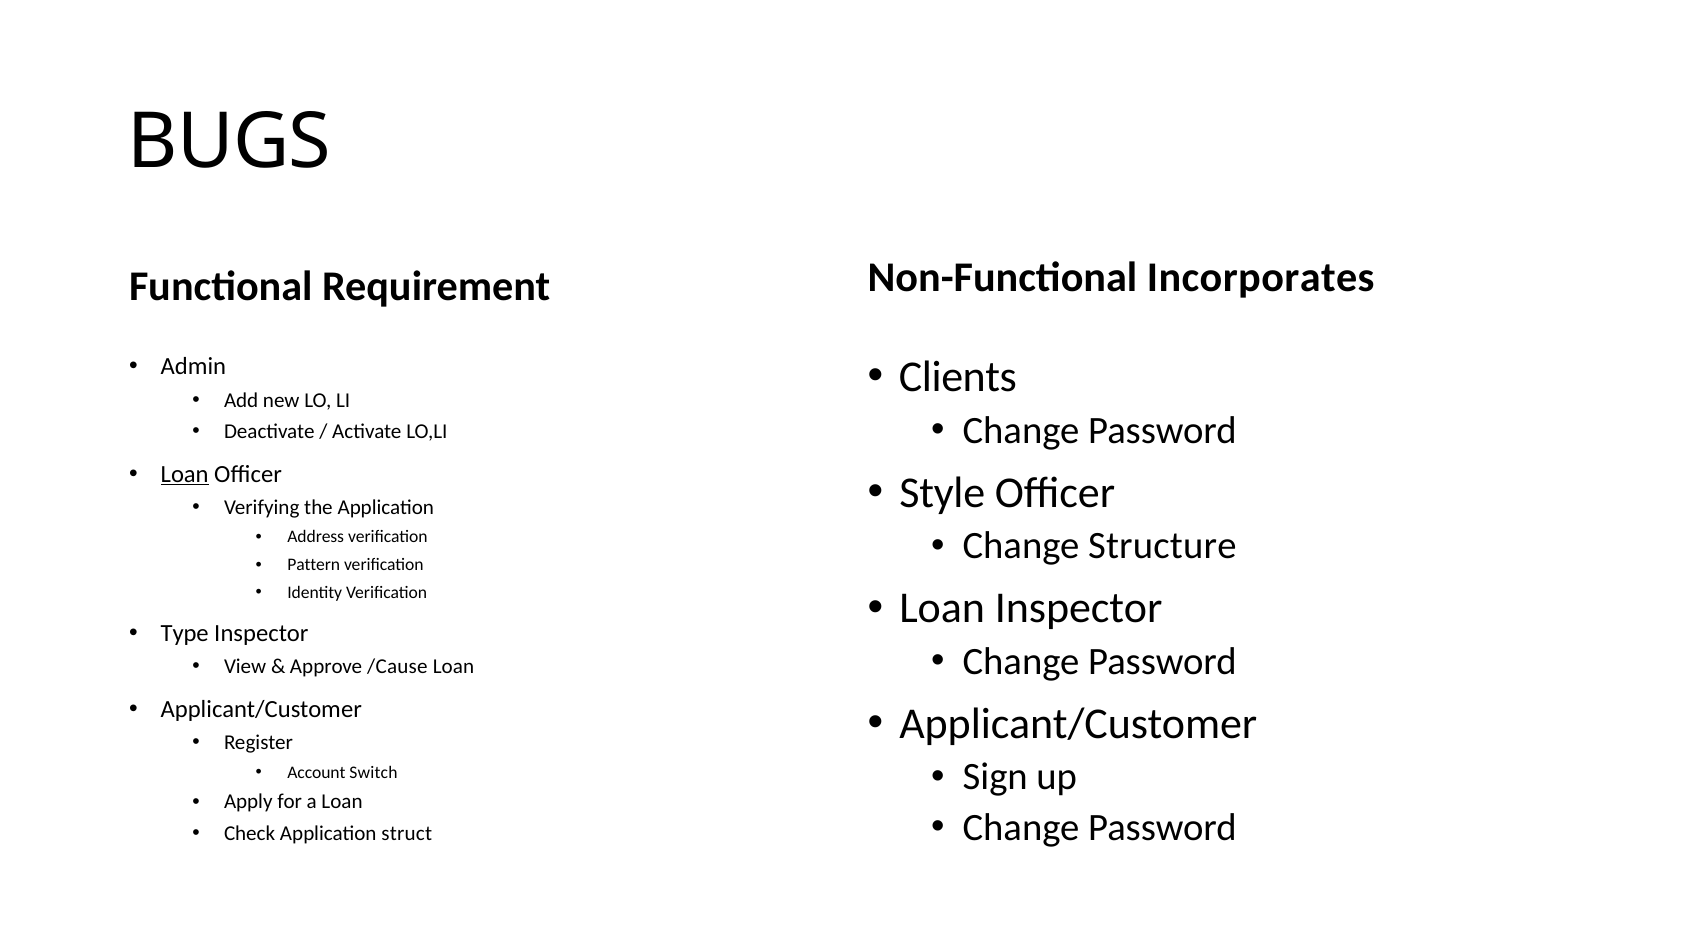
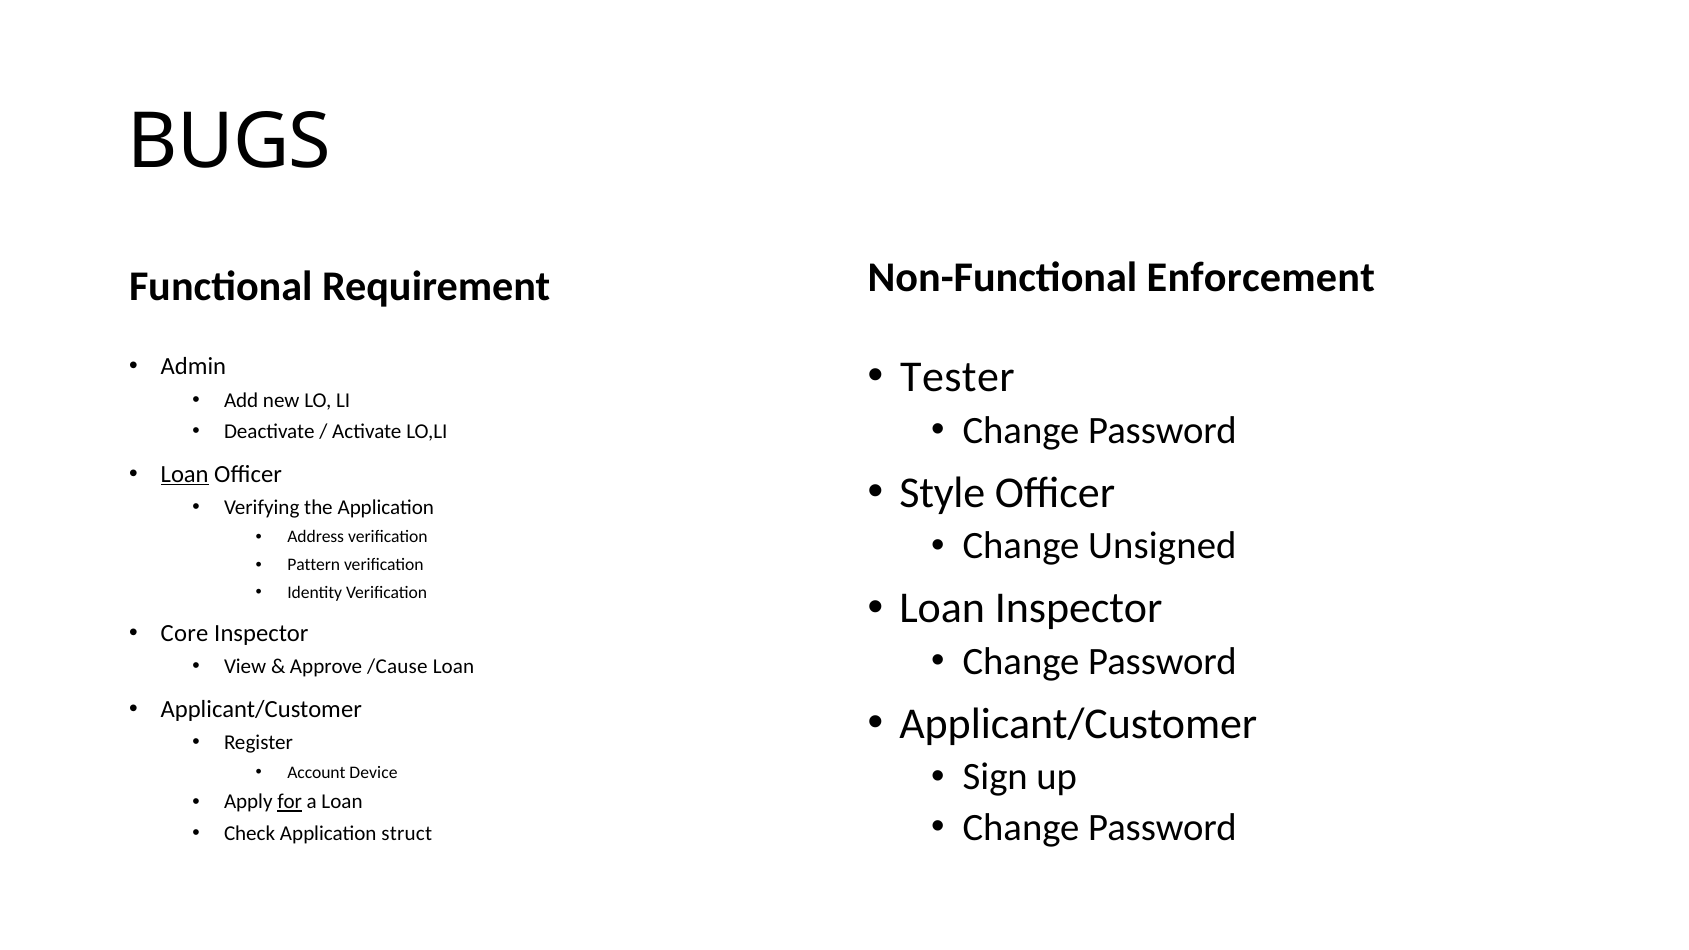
Incorporates: Incorporates -> Enforcement
Clients: Clients -> Tester
Structure: Structure -> Unsigned
Type: Type -> Core
Switch: Switch -> Device
for underline: none -> present
